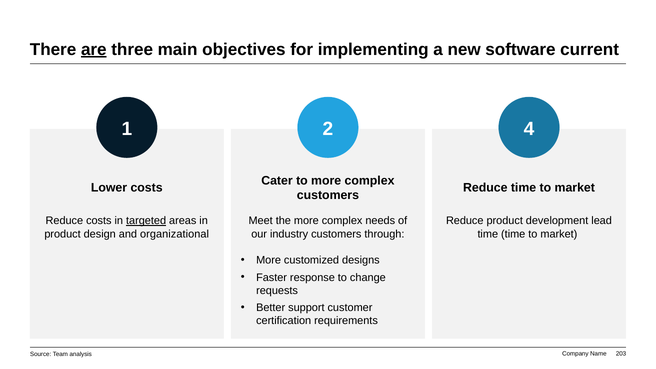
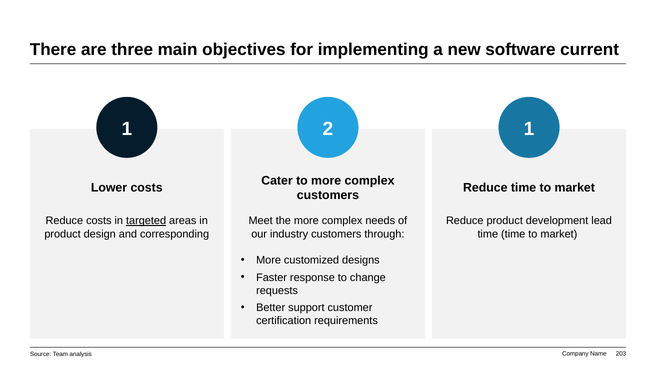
are underline: present -> none
1 4: 4 -> 1
organizational: organizational -> corresponding
